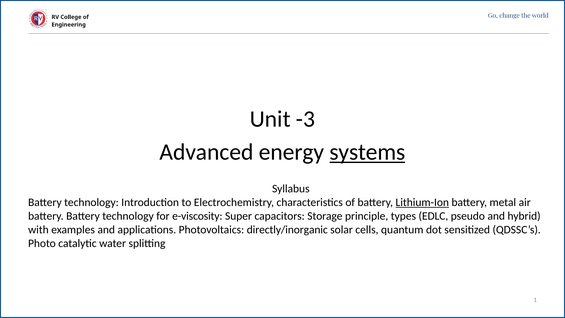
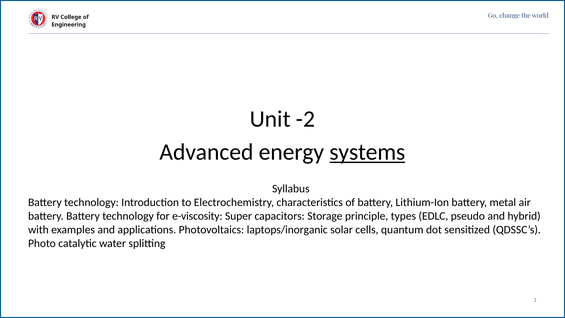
-3: -3 -> -2
Lithium-Ion underline: present -> none
directly/inorganic: directly/inorganic -> laptops/inorganic
